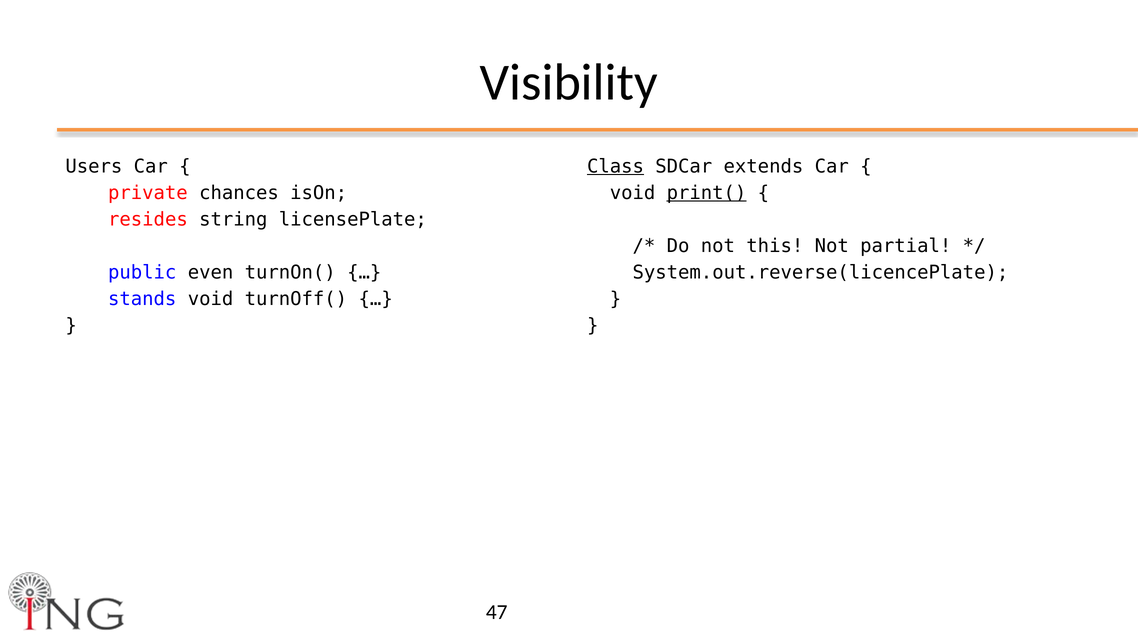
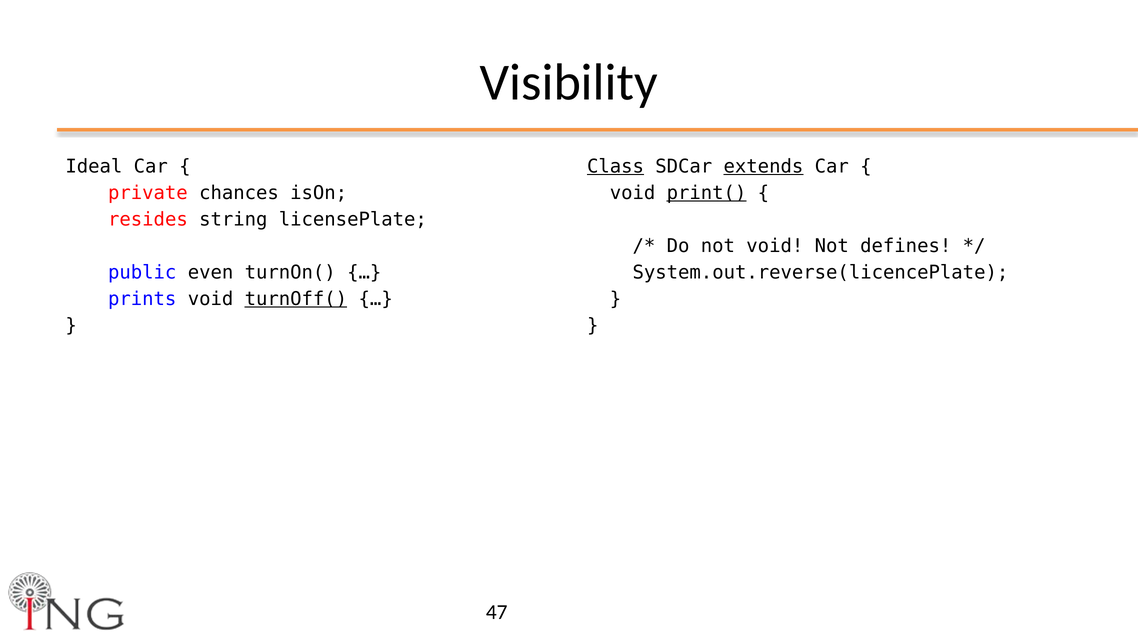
extends underline: none -> present
Users: Users -> Ideal
not this: this -> void
partial: partial -> defines
stands: stands -> prints
turnOff( underline: none -> present
